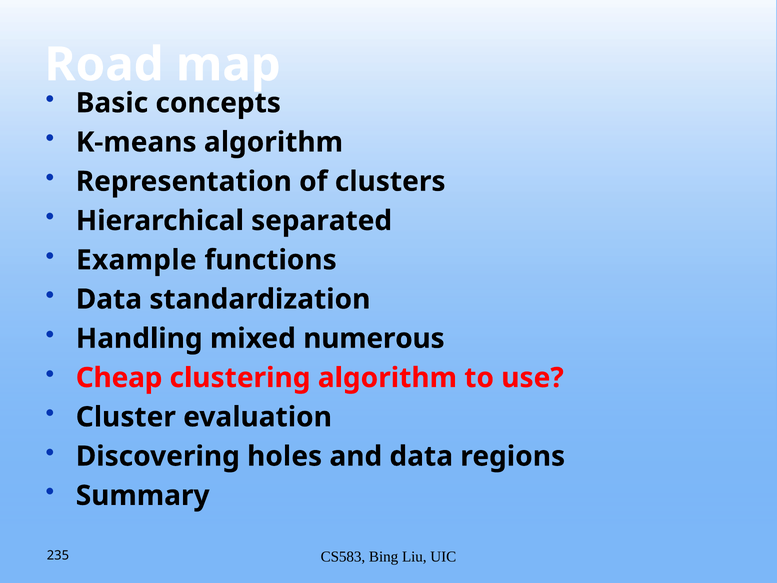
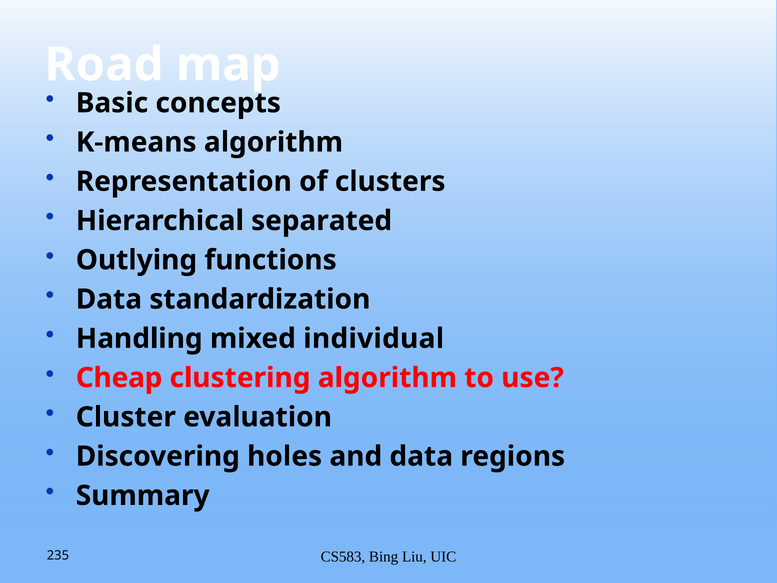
Example: Example -> Outlying
numerous: numerous -> individual
